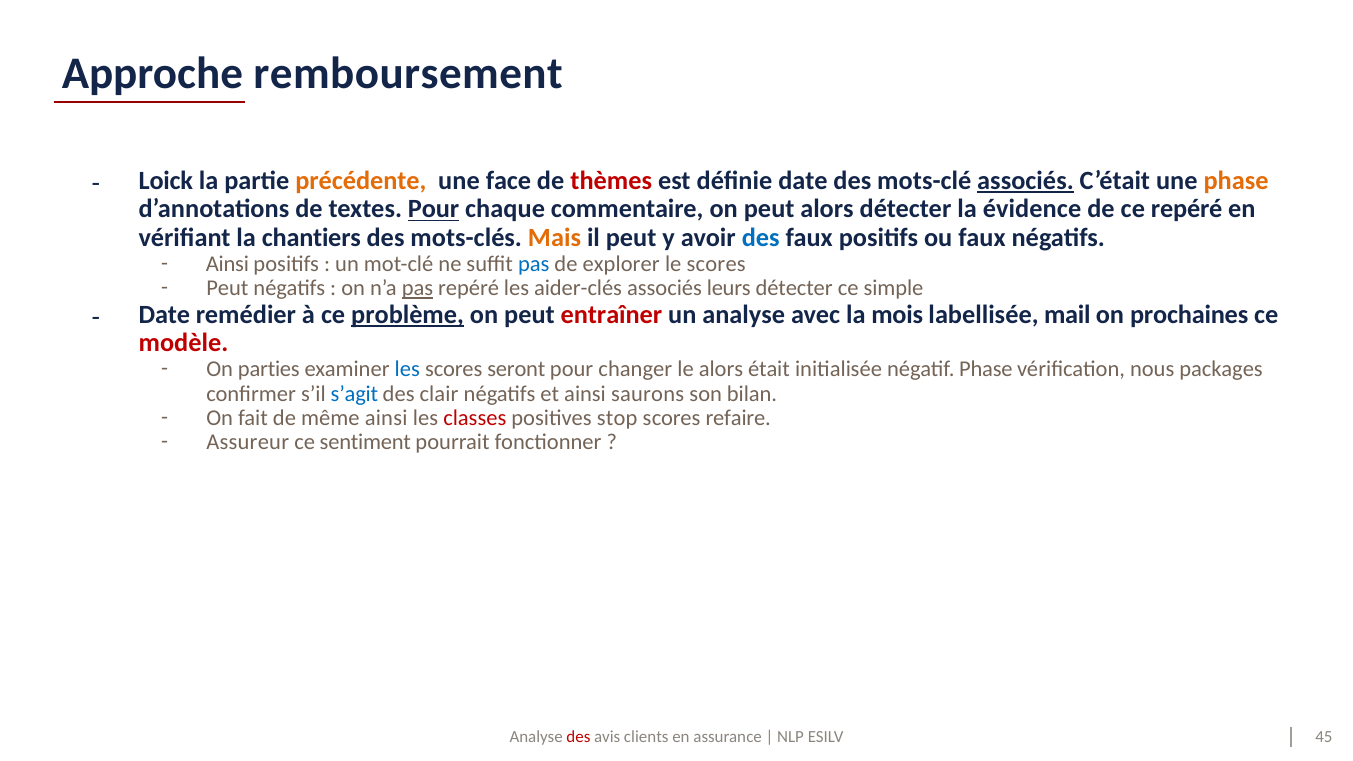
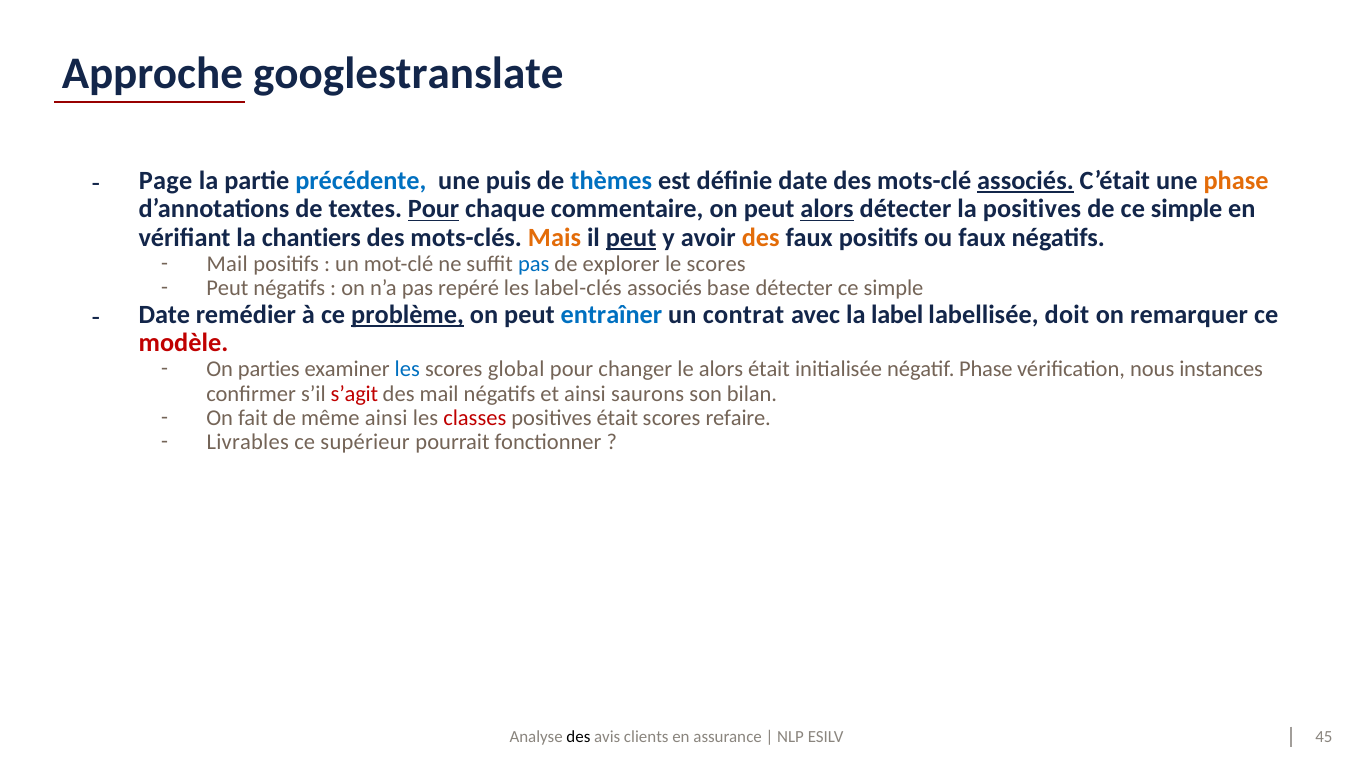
remboursement: remboursement -> googlestranslate
Loick: Loick -> Page
précédente colour: orange -> blue
face: face -> puis
thèmes colour: red -> blue
alors at (827, 209) underline: none -> present
la évidence: évidence -> positives
de ce repéré: repéré -> simple
peut at (631, 238) underline: none -> present
des at (761, 238) colour: blue -> orange
Ainsi at (227, 264): Ainsi -> Mail
pas at (418, 288) underline: present -> none
aider-clés: aider-clés -> label-clés
leurs: leurs -> base
entraîner colour: red -> blue
un analyse: analyse -> contrat
mois: mois -> label
mail: mail -> doit
prochaines: prochaines -> remarquer
seront: seront -> global
packages: packages -> instances
s’agit colour: blue -> red
des clair: clair -> mail
positives stop: stop -> était
Assureur: Assureur -> Livrables
sentiment: sentiment -> supérieur
des at (578, 737) colour: red -> black
